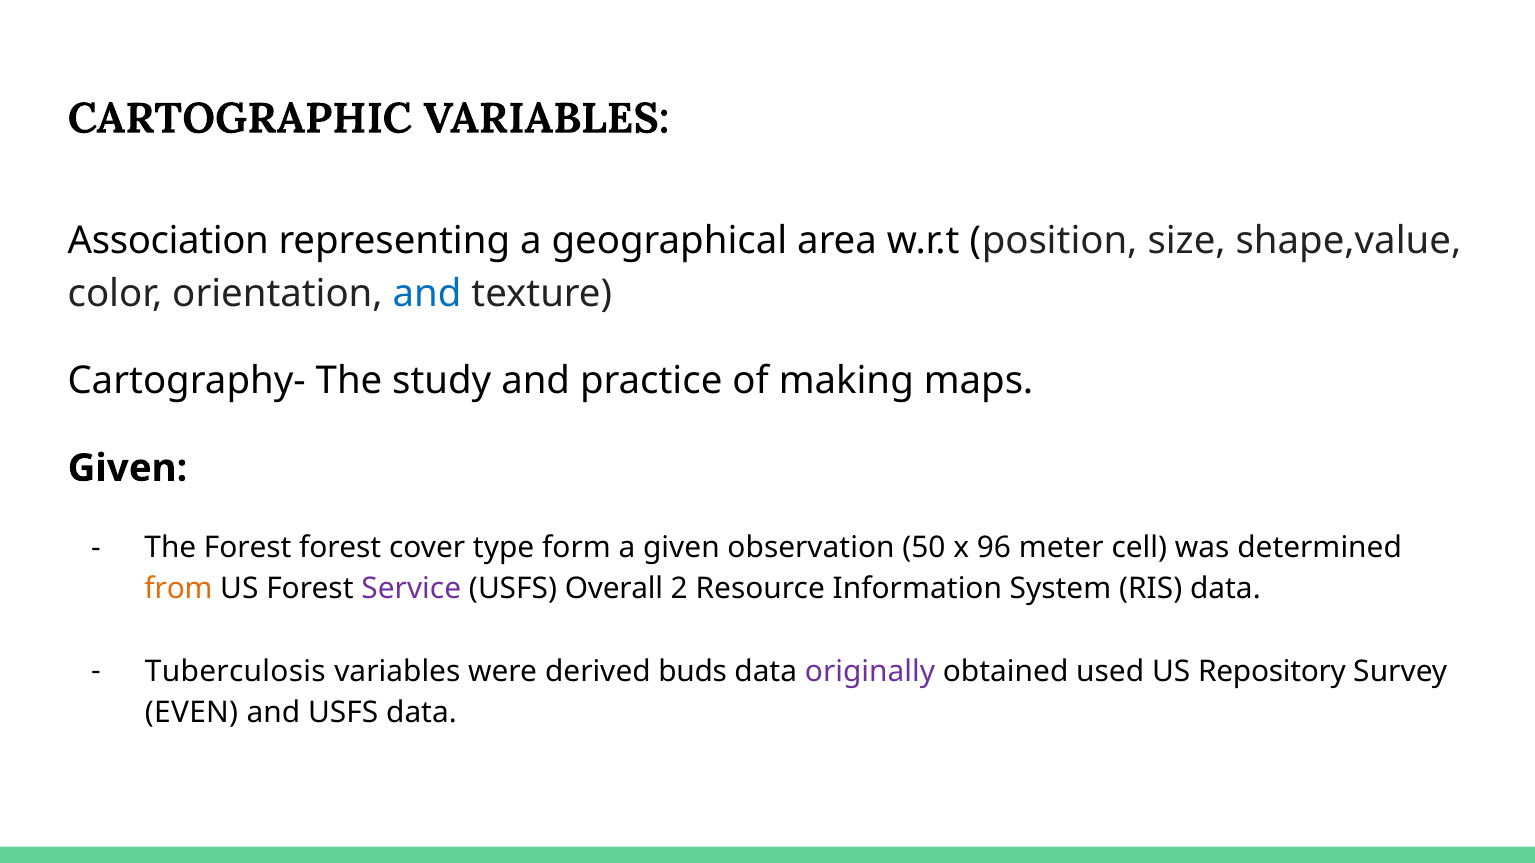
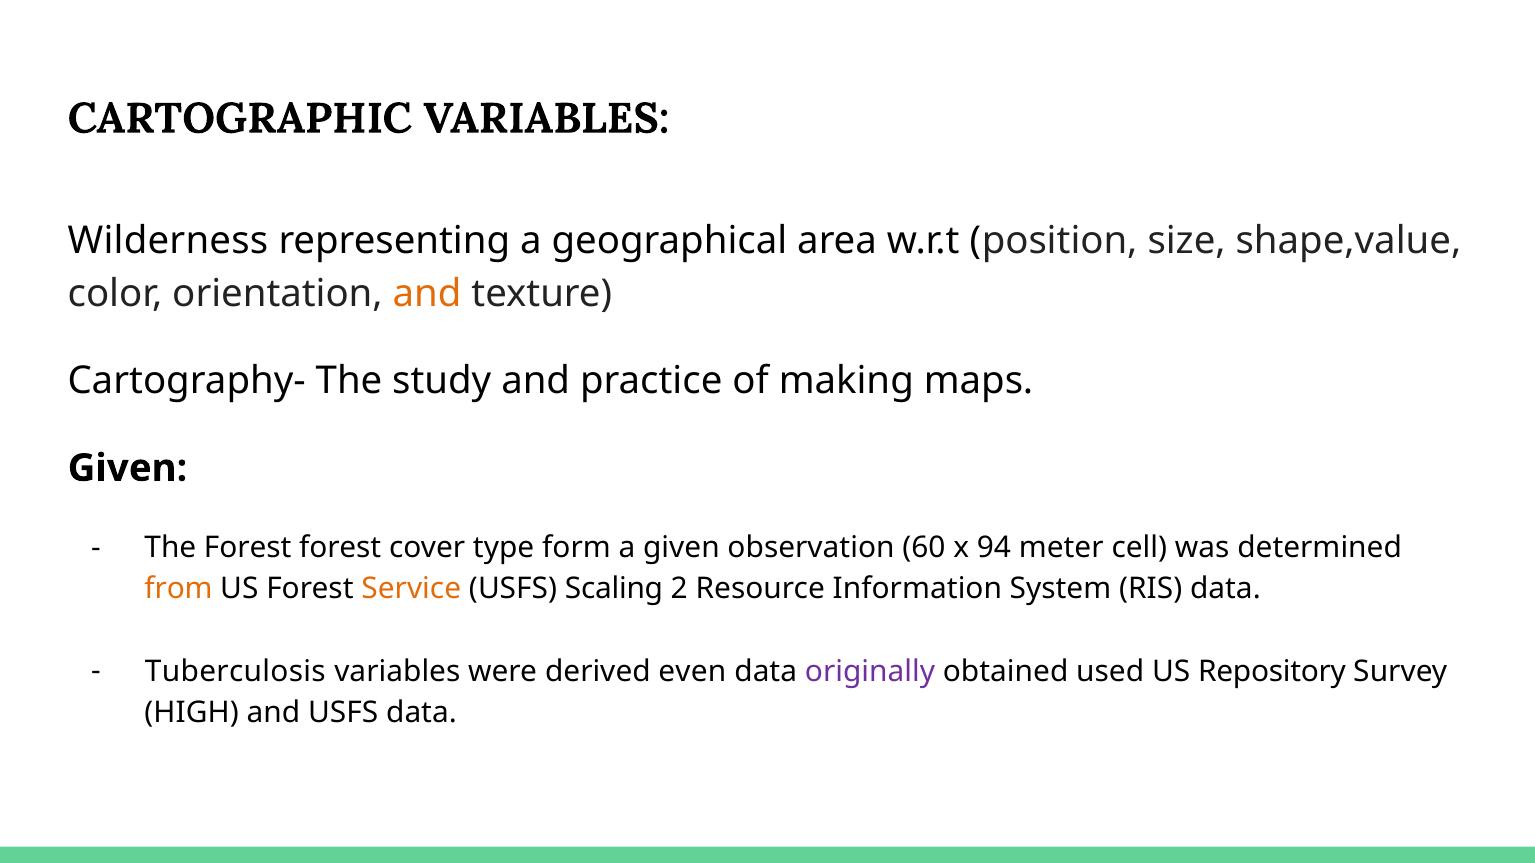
Association: Association -> Wilderness
and at (427, 294) colour: blue -> orange
50: 50 -> 60
96: 96 -> 94
Service colour: purple -> orange
Overall: Overall -> Scaling
buds: buds -> even
EVEN: EVEN -> HIGH
